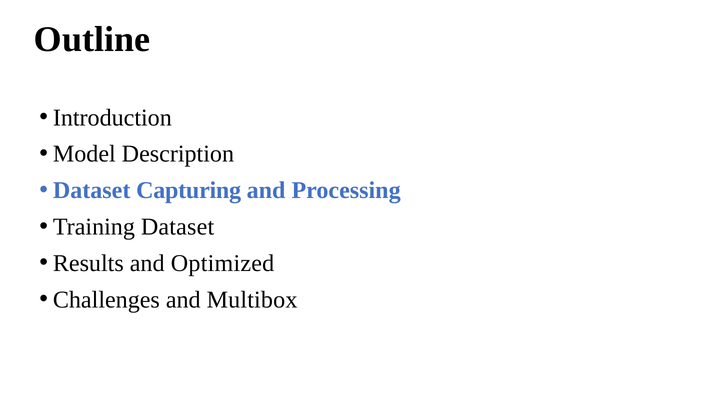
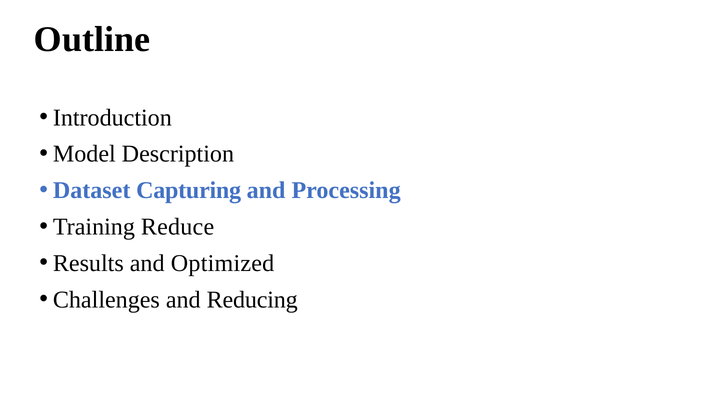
Training Dataset: Dataset -> Reduce
Multibox: Multibox -> Reducing
